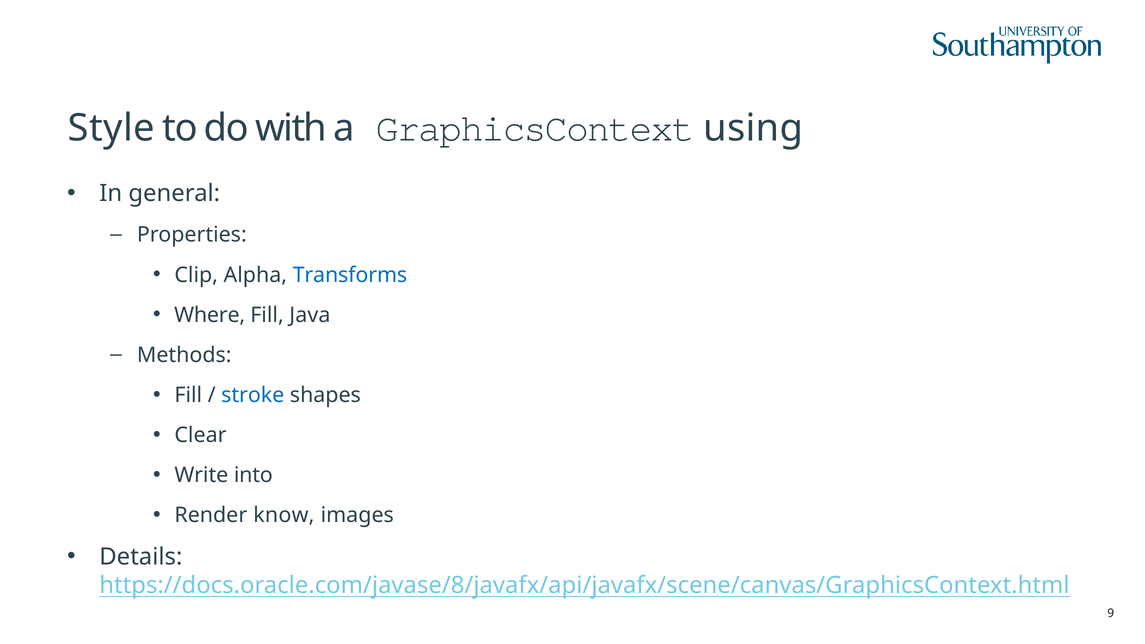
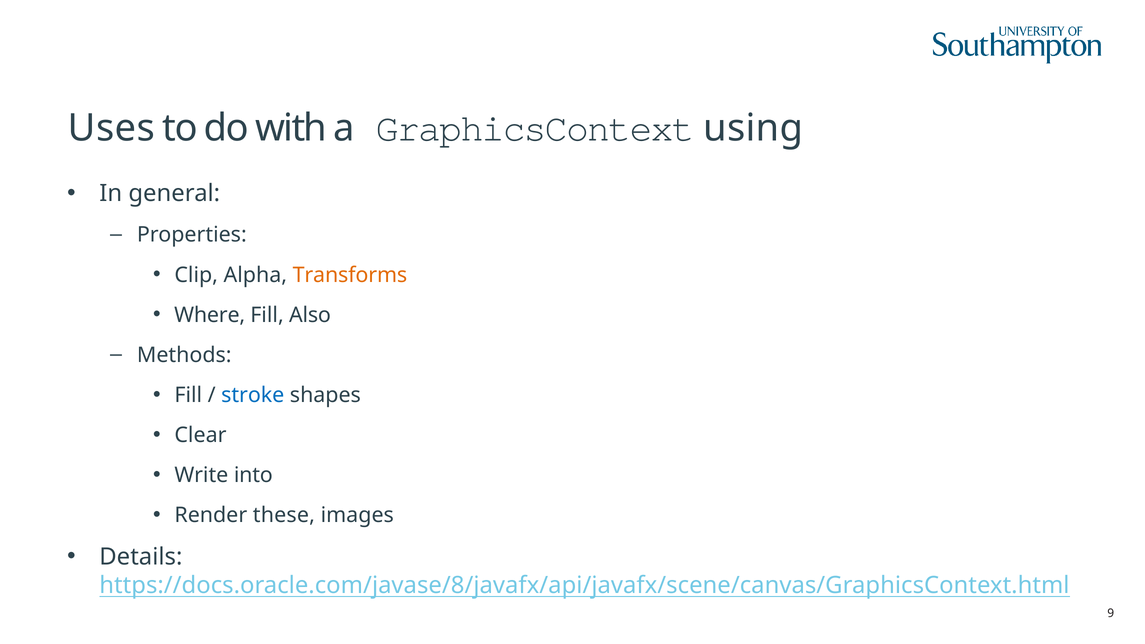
Style: Style -> Uses
Transforms colour: blue -> orange
Java: Java -> Also
know: know -> these
